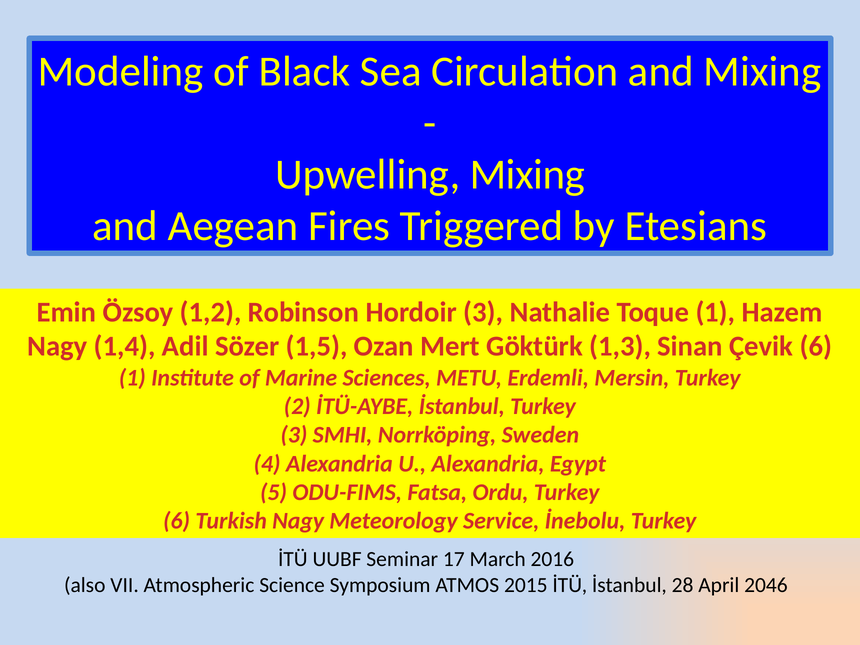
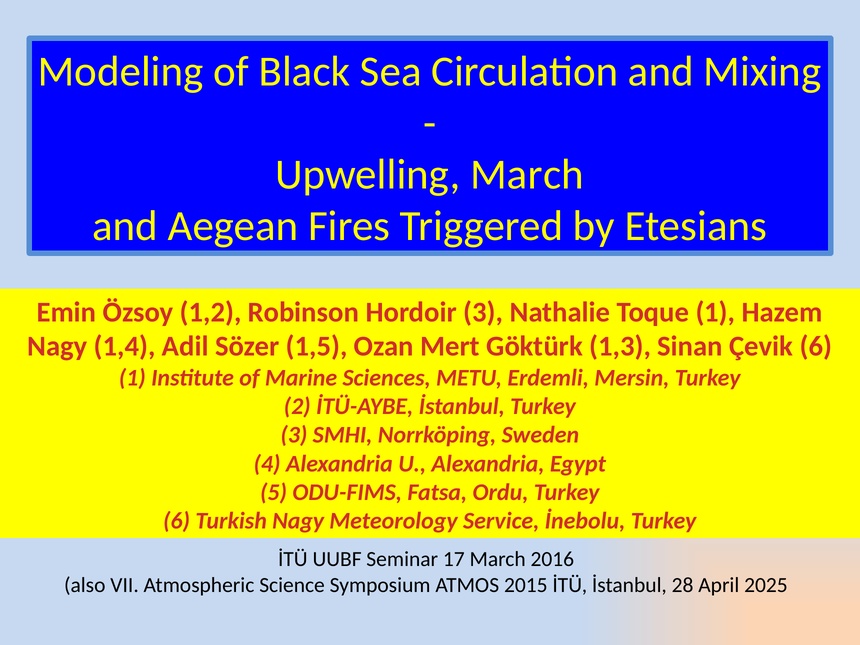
Upwelling Mixing: Mixing -> March
2046: 2046 -> 2025
